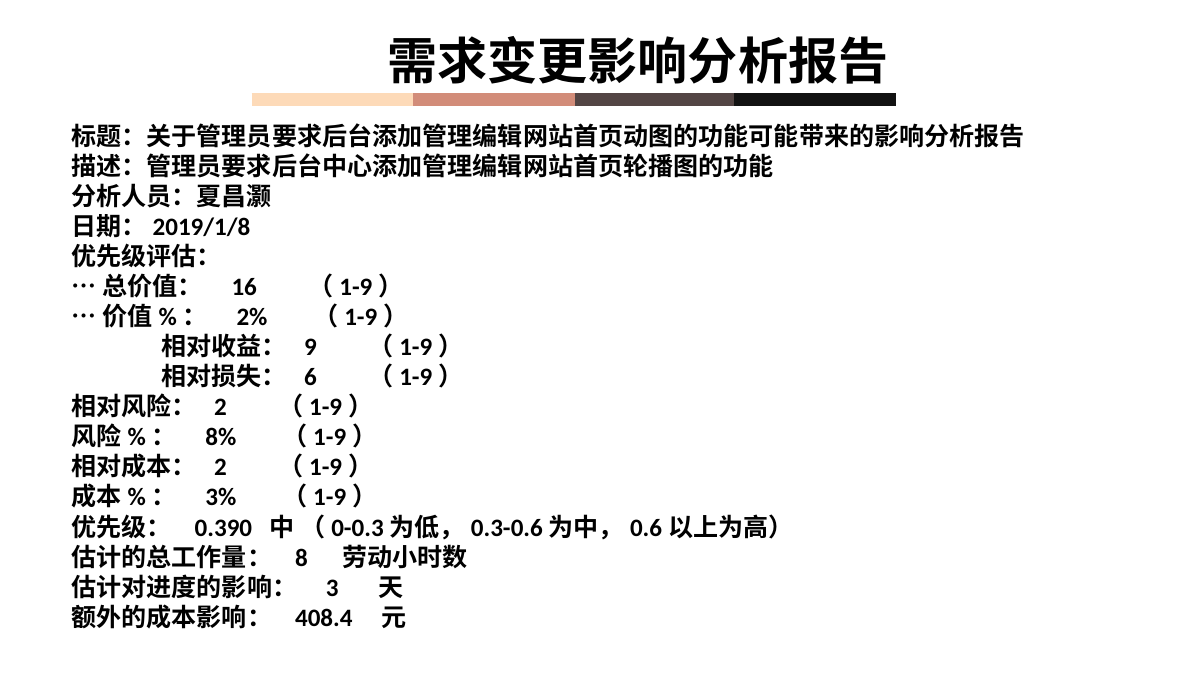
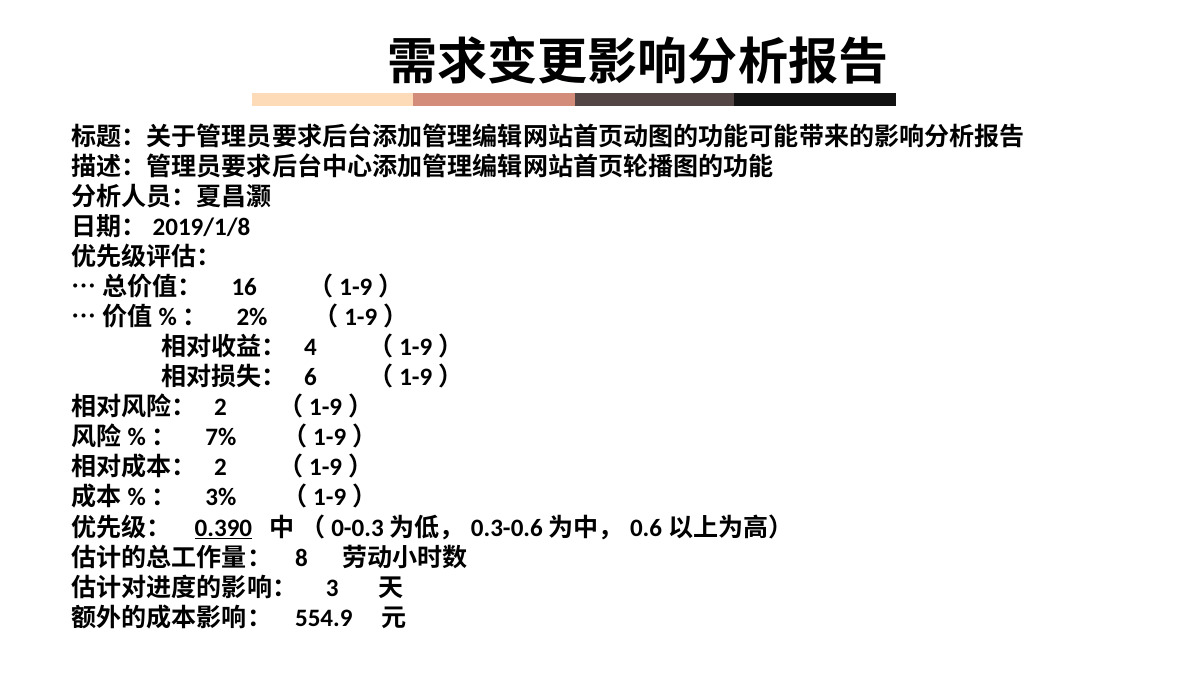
9: 9 -> 4
8%: 8% -> 7%
0.390 underline: none -> present
408.4: 408.4 -> 554.9
